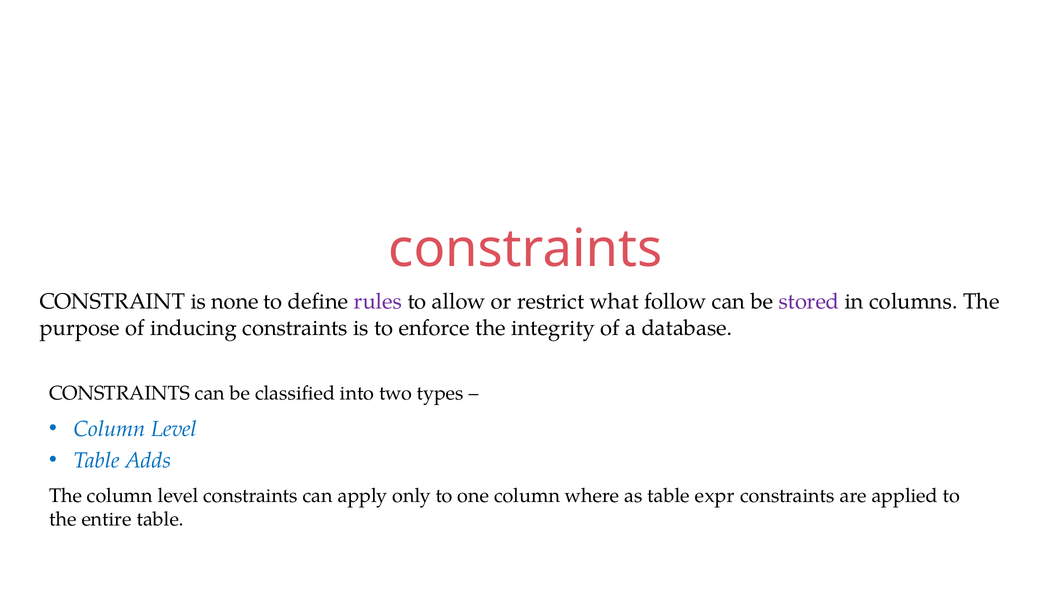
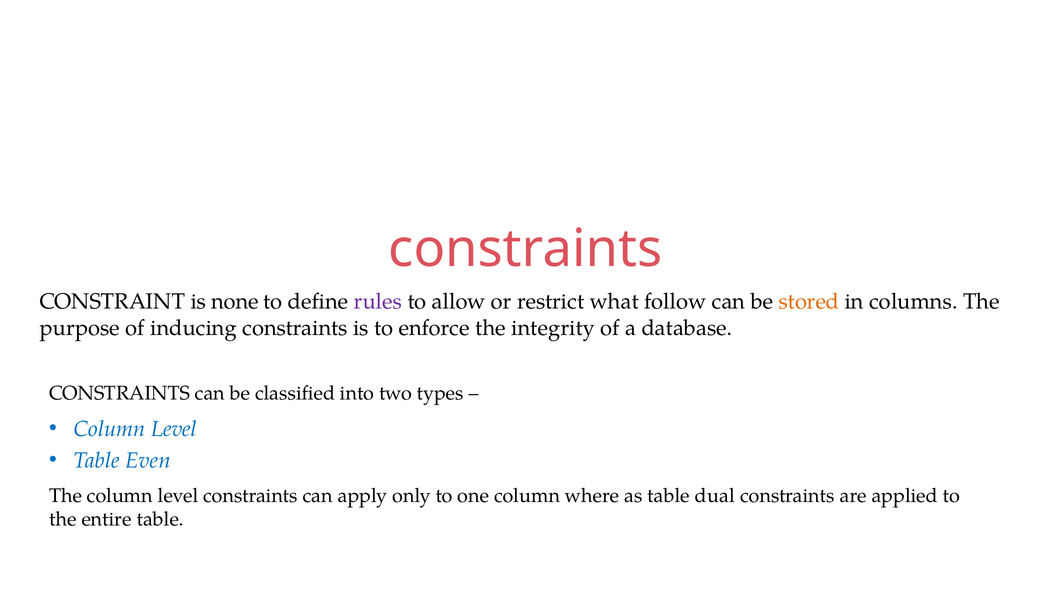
stored colour: purple -> orange
Adds: Adds -> Even
expr: expr -> dual
